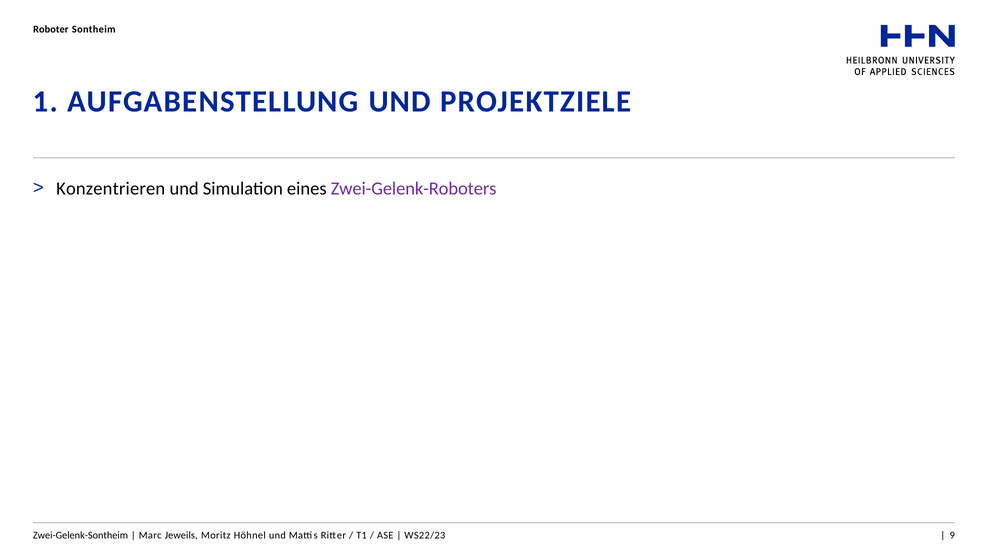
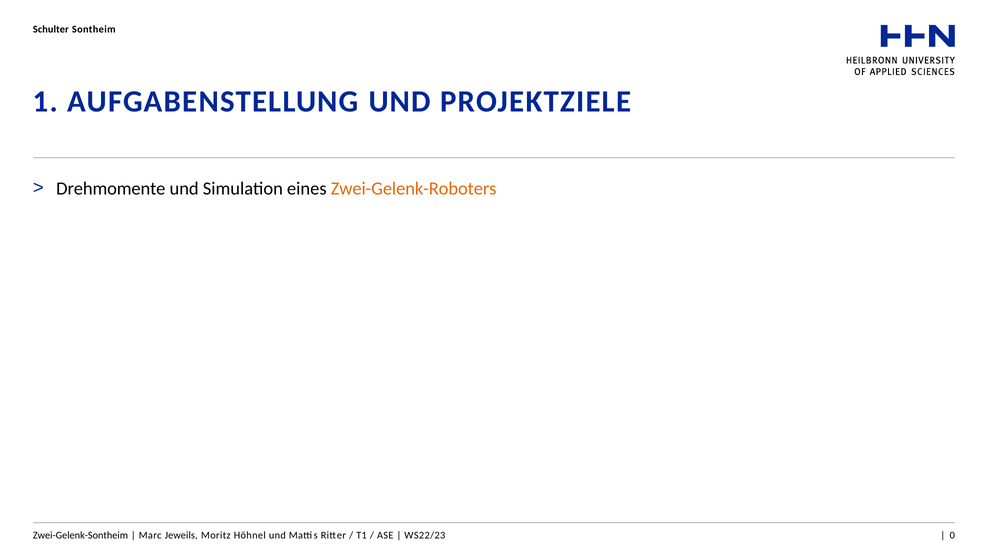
Roboter: Roboter -> Schulter
Konzentrieren: Konzentrieren -> Drehmomente
Zwei-Gelenk-Roboters colour: purple -> orange
9: 9 -> 0
